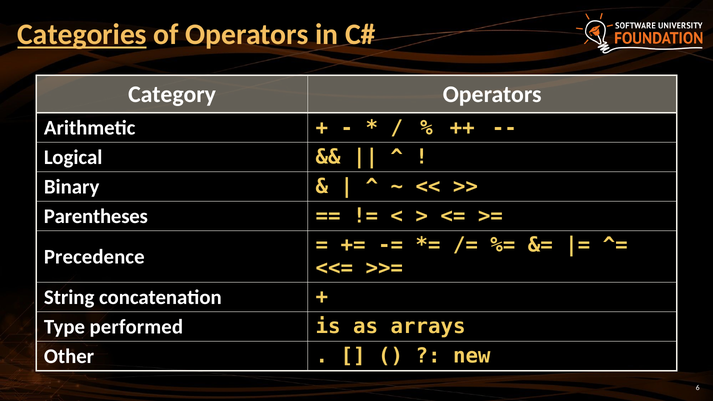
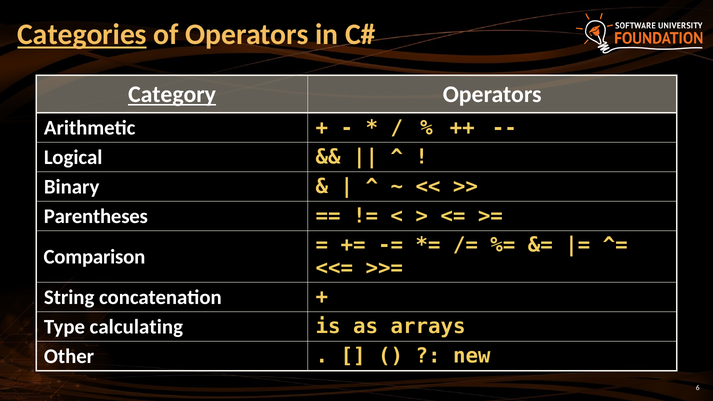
Category underline: none -> present
Precedence: Precedence -> Comparison
performed: performed -> calculating
